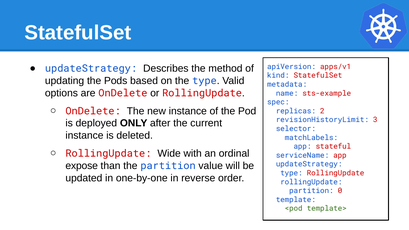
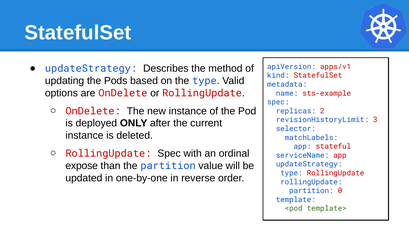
RollingUpdate Wide: Wide -> Spec
